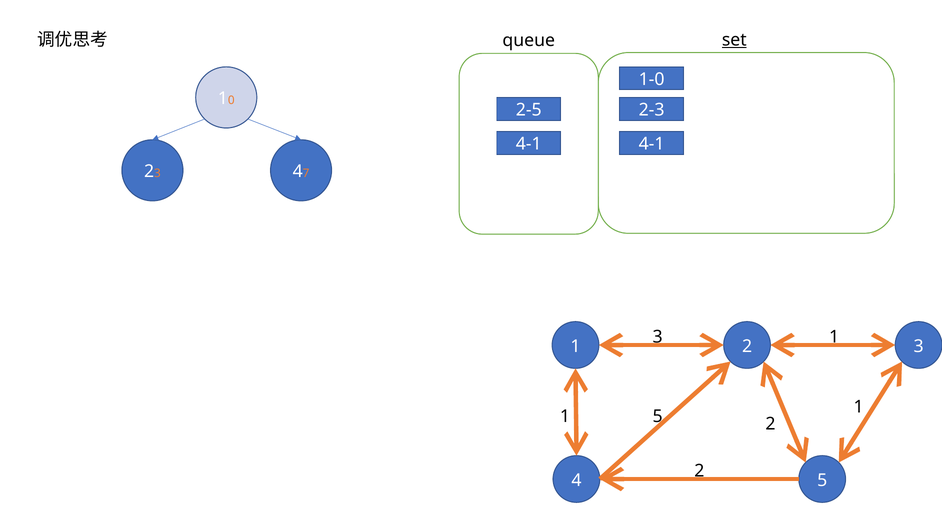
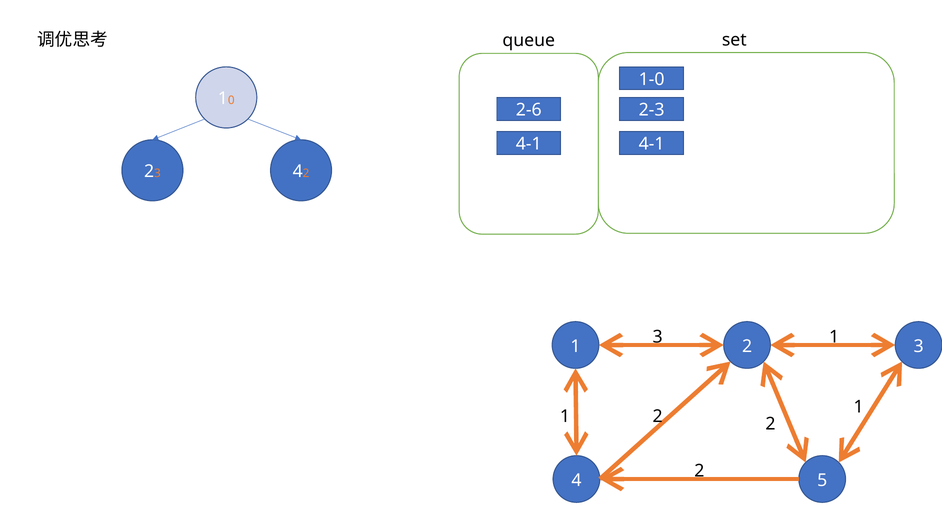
set underline: present -> none
2-5: 2-5 -> 2-6
7 at (306, 173): 7 -> 2
5 at (658, 416): 5 -> 2
